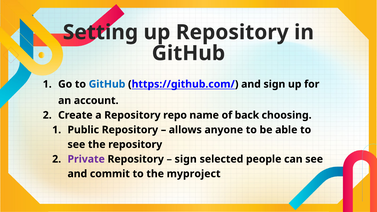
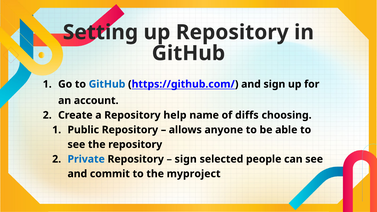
repo: repo -> help
back: back -> diffs
Private colour: purple -> blue
